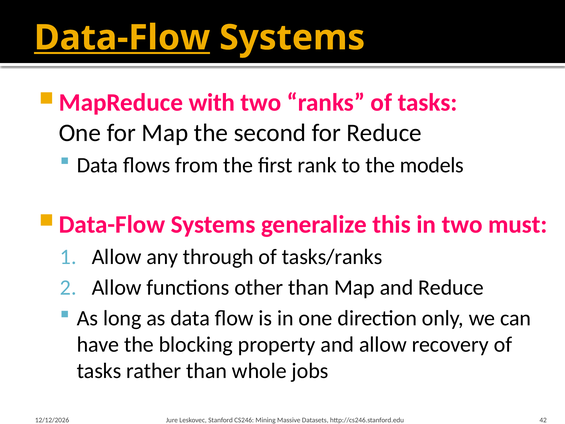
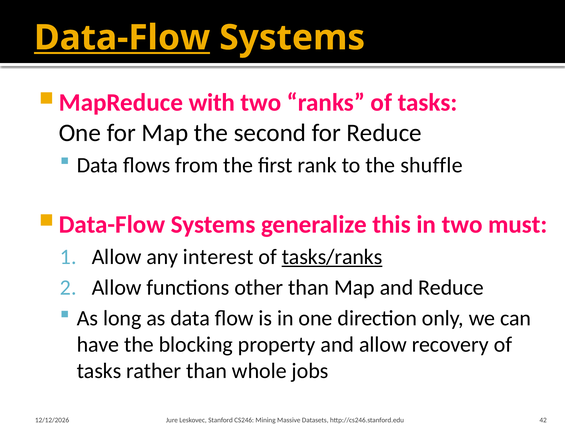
models: models -> shuffle
through: through -> interest
tasks/ranks underline: none -> present
